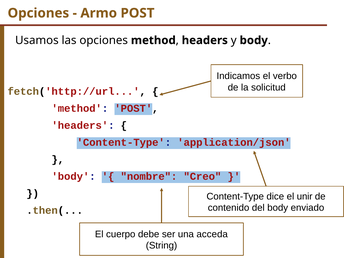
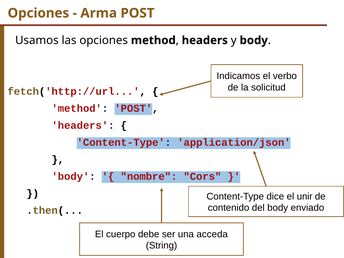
Armo: Armo -> Arma
Creo: Creo -> Cors
